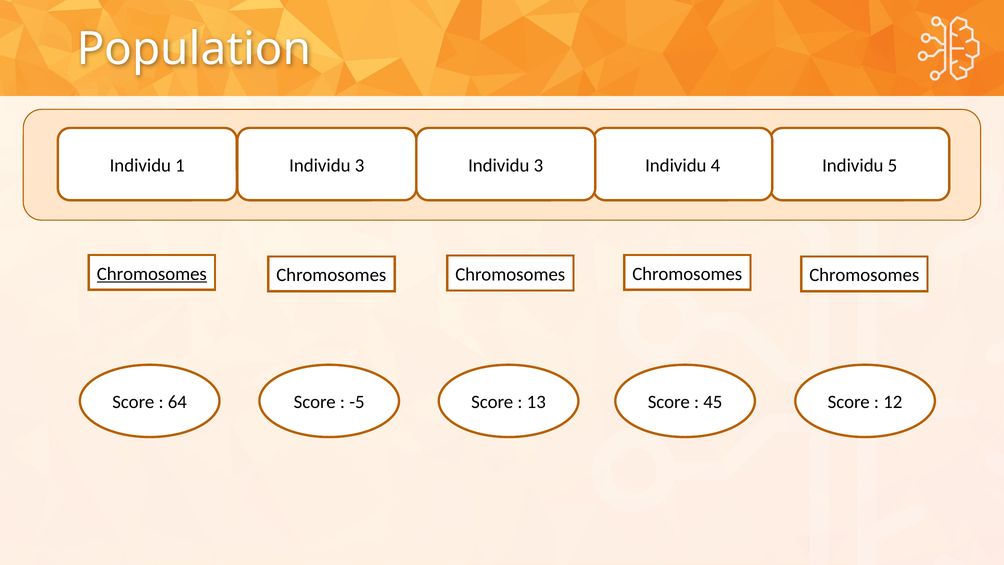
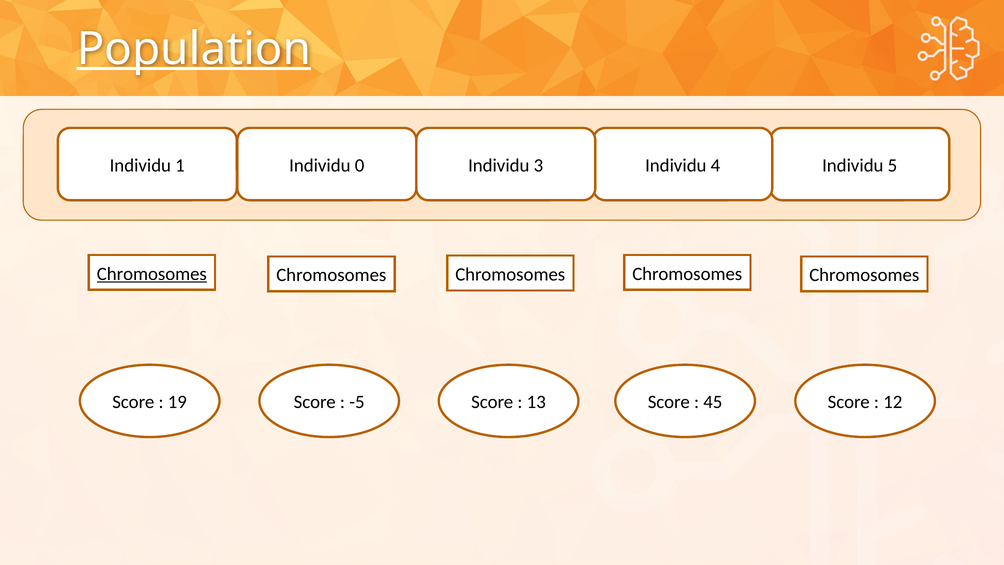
Population underline: none -> present
1 Individu 3: 3 -> 0
64: 64 -> 19
